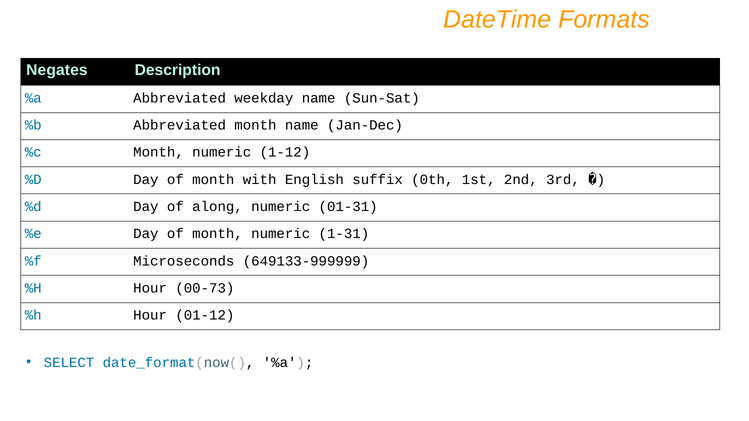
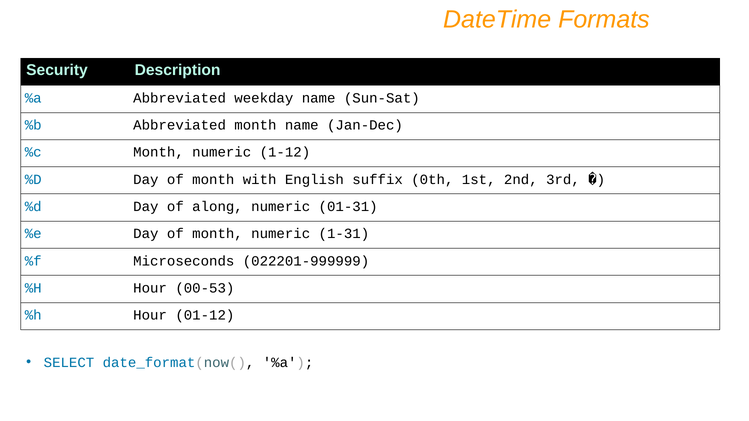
Negates: Negates -> Security
649133-999999: 649133-999999 -> 022201-999999
00-73: 00-73 -> 00-53
